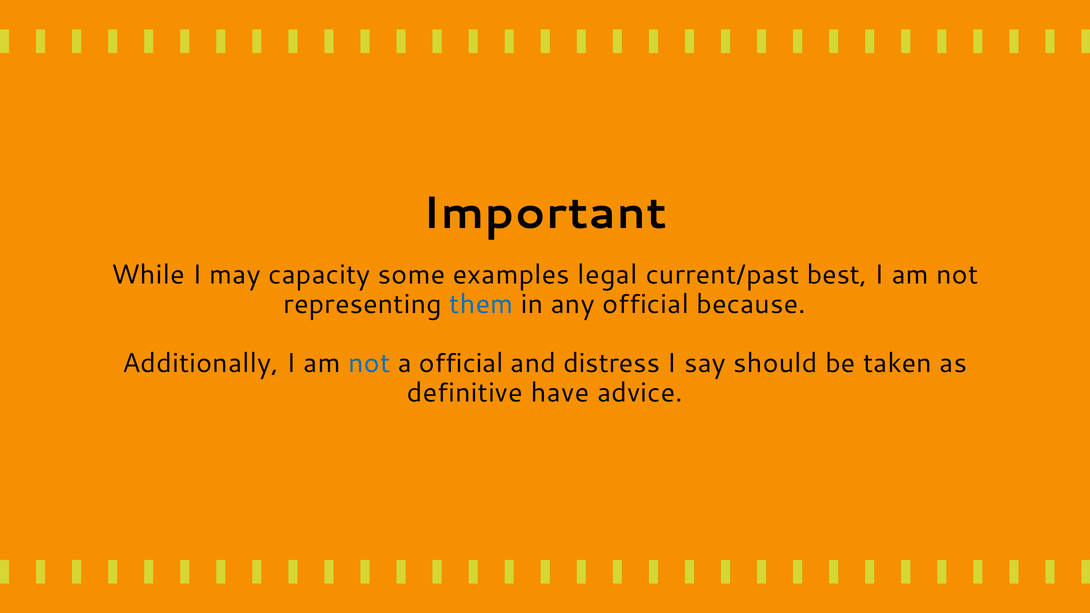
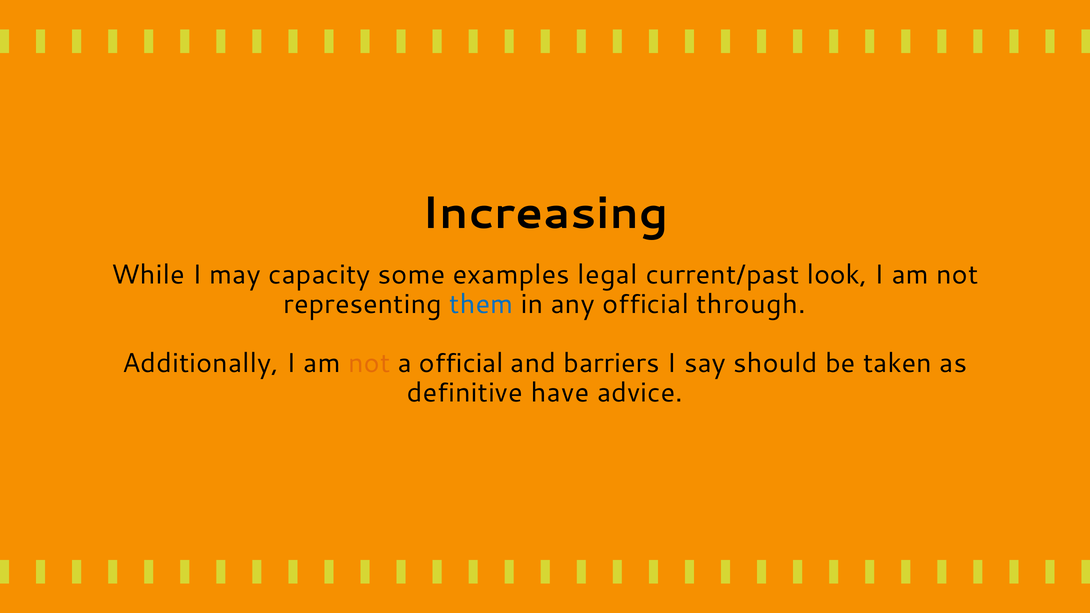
Important: Important -> Increasing
best: best -> look
because: because -> through
not at (369, 363) colour: blue -> orange
distress: distress -> barriers
